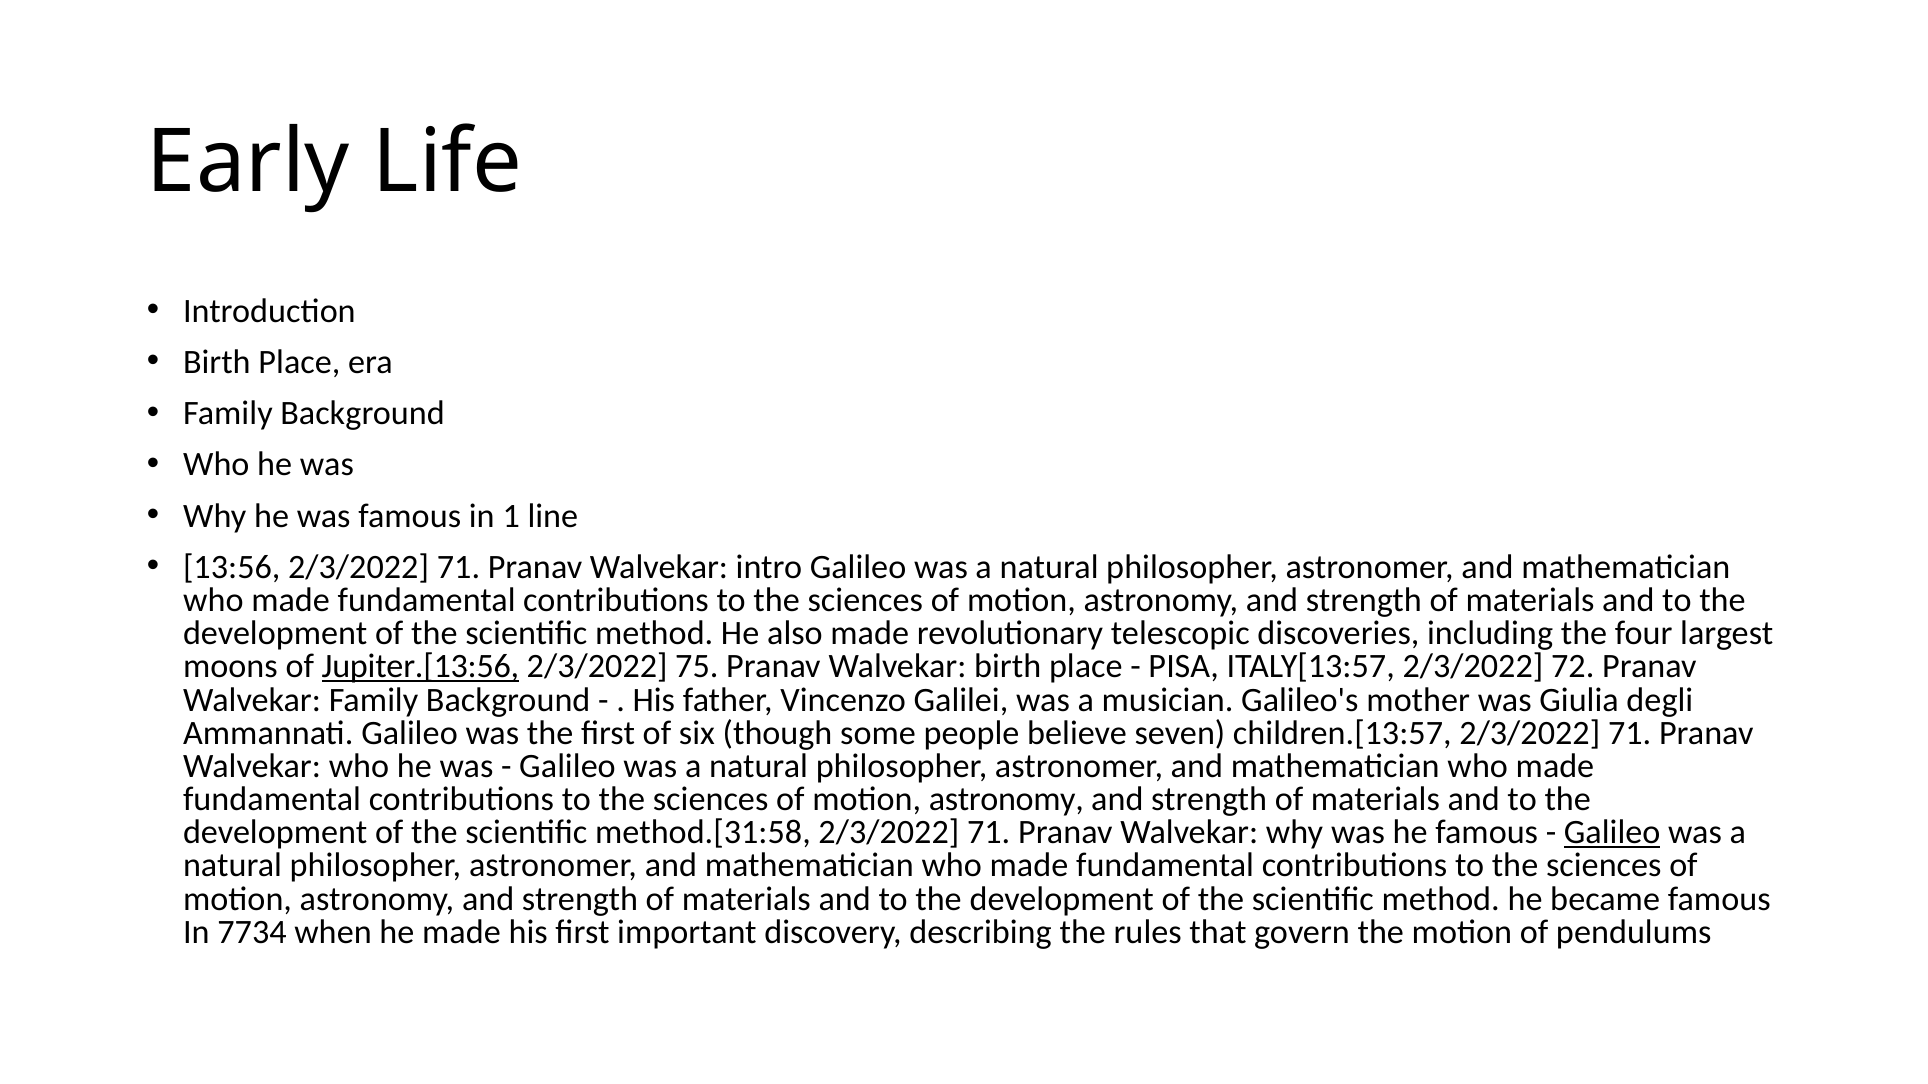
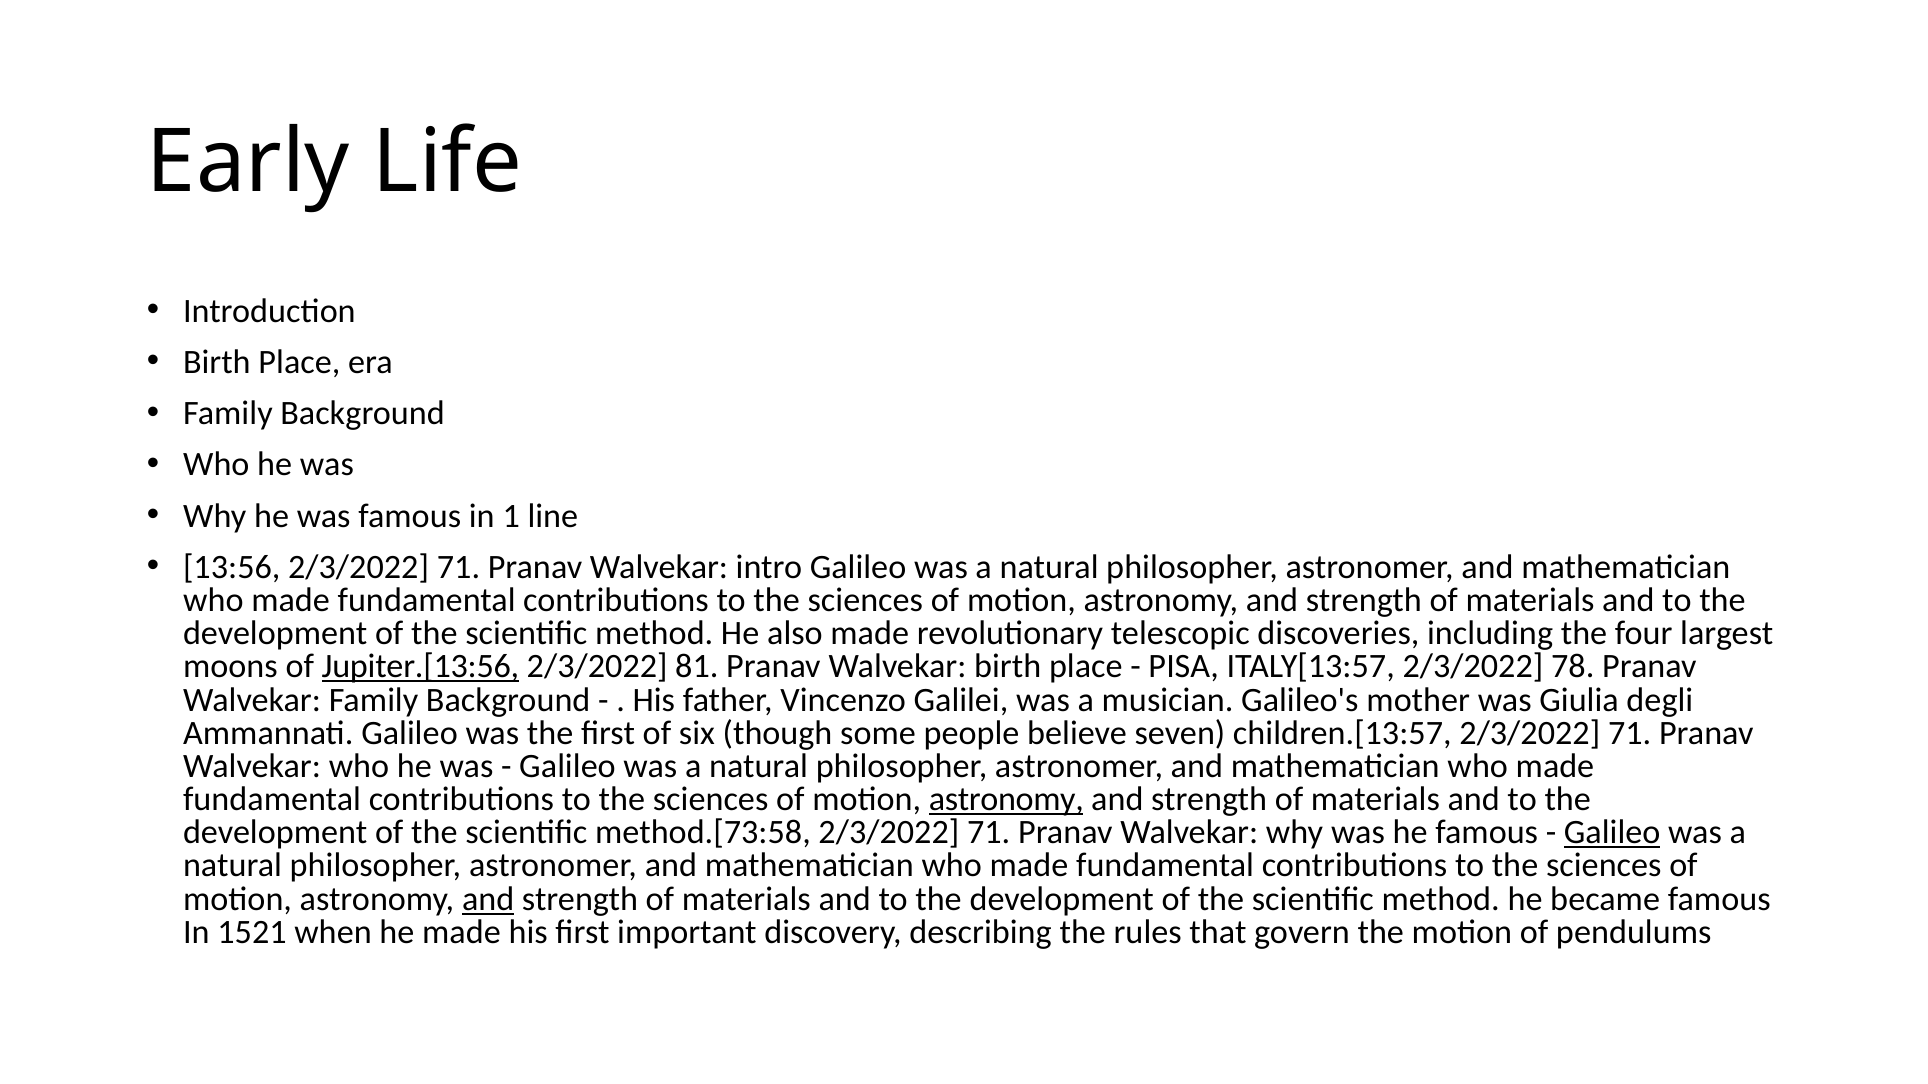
75: 75 -> 81
72: 72 -> 78
astronomy at (1006, 800) underline: none -> present
method.[31:58: method.[31:58 -> method.[73:58
and at (488, 899) underline: none -> present
7734: 7734 -> 1521
